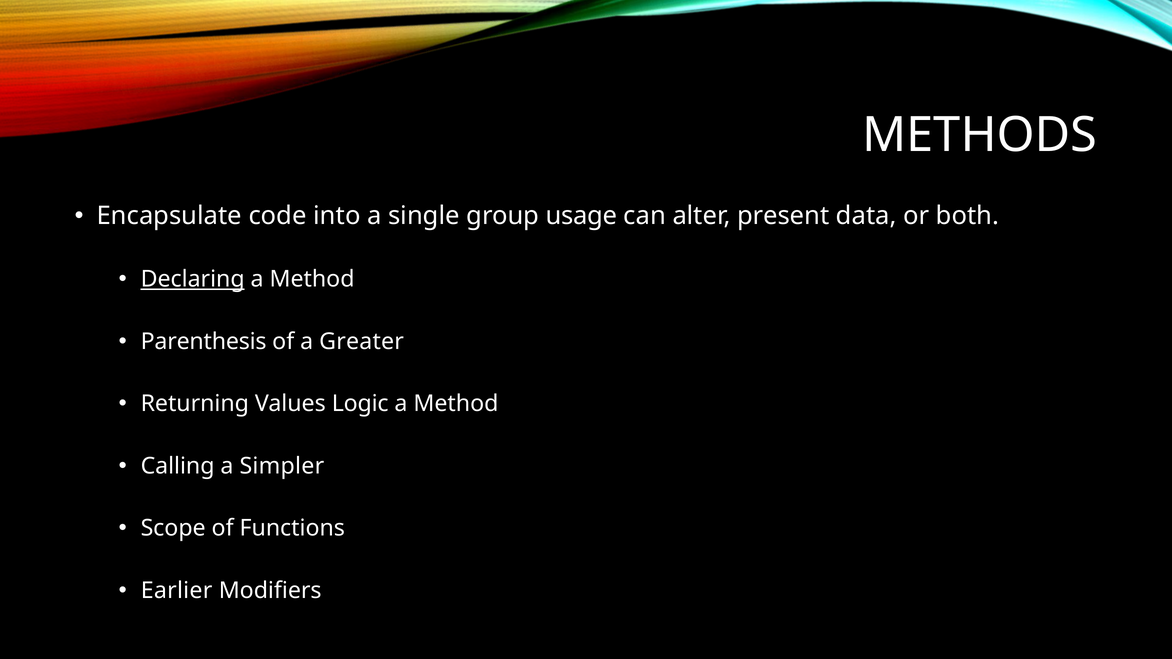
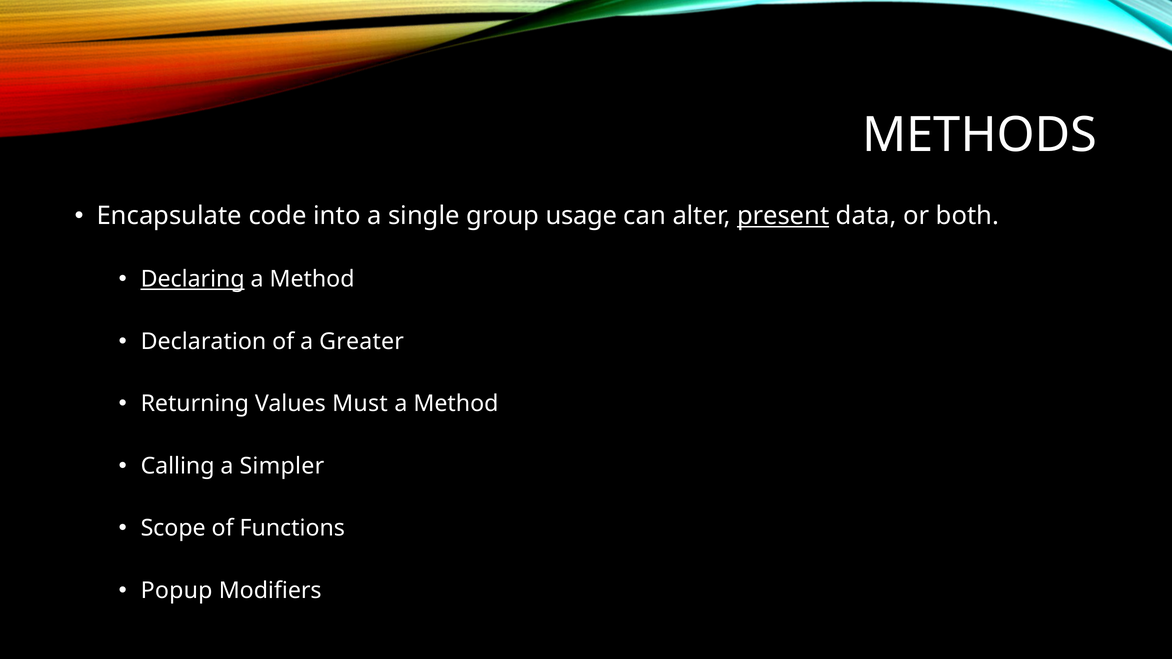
present underline: none -> present
Parenthesis: Parenthesis -> Declaration
Logic: Logic -> Must
Earlier: Earlier -> Popup
